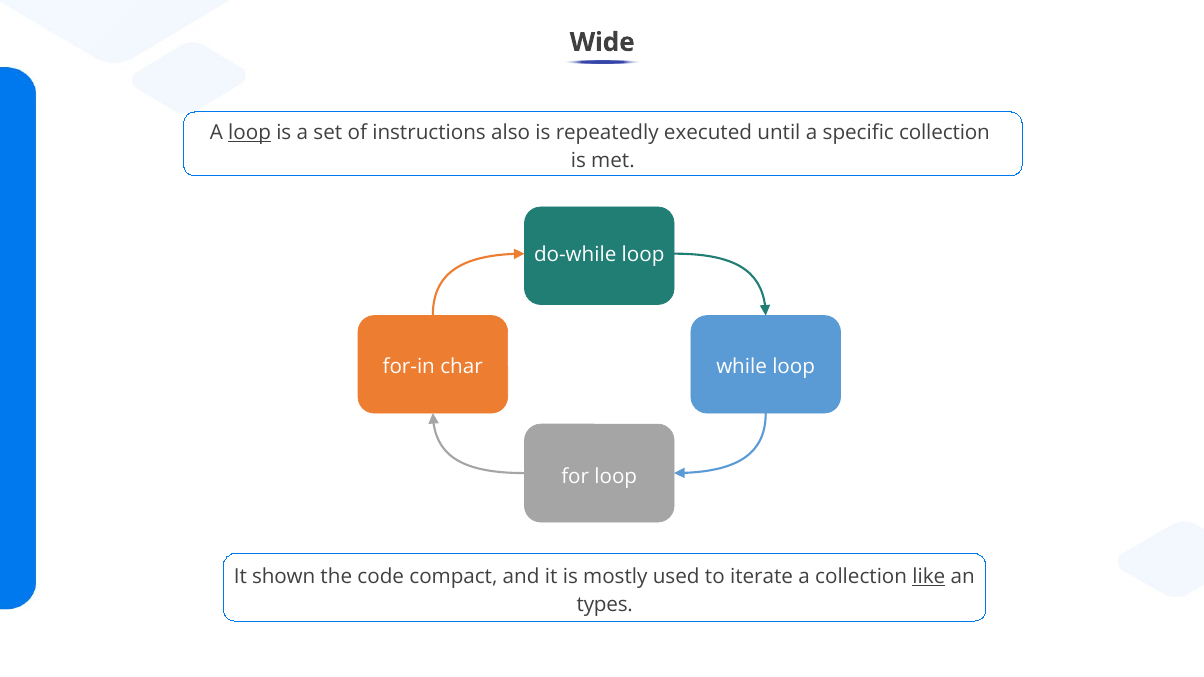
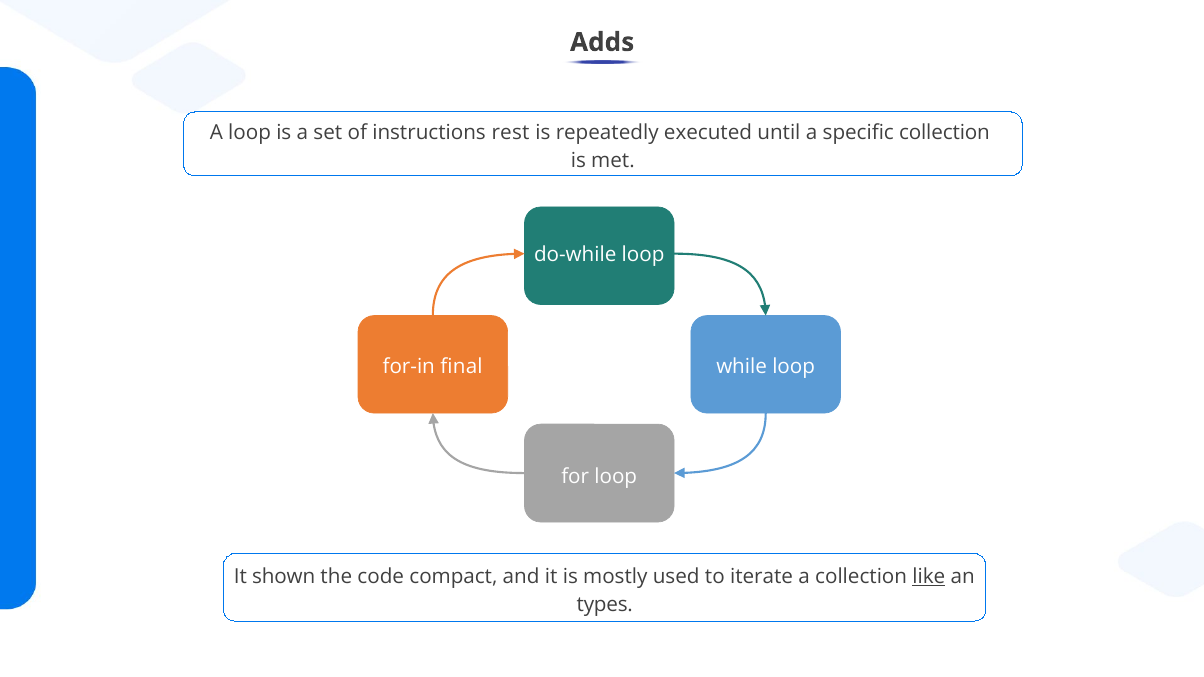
Wide: Wide -> Adds
loop at (250, 133) underline: present -> none
also: also -> rest
char: char -> final
